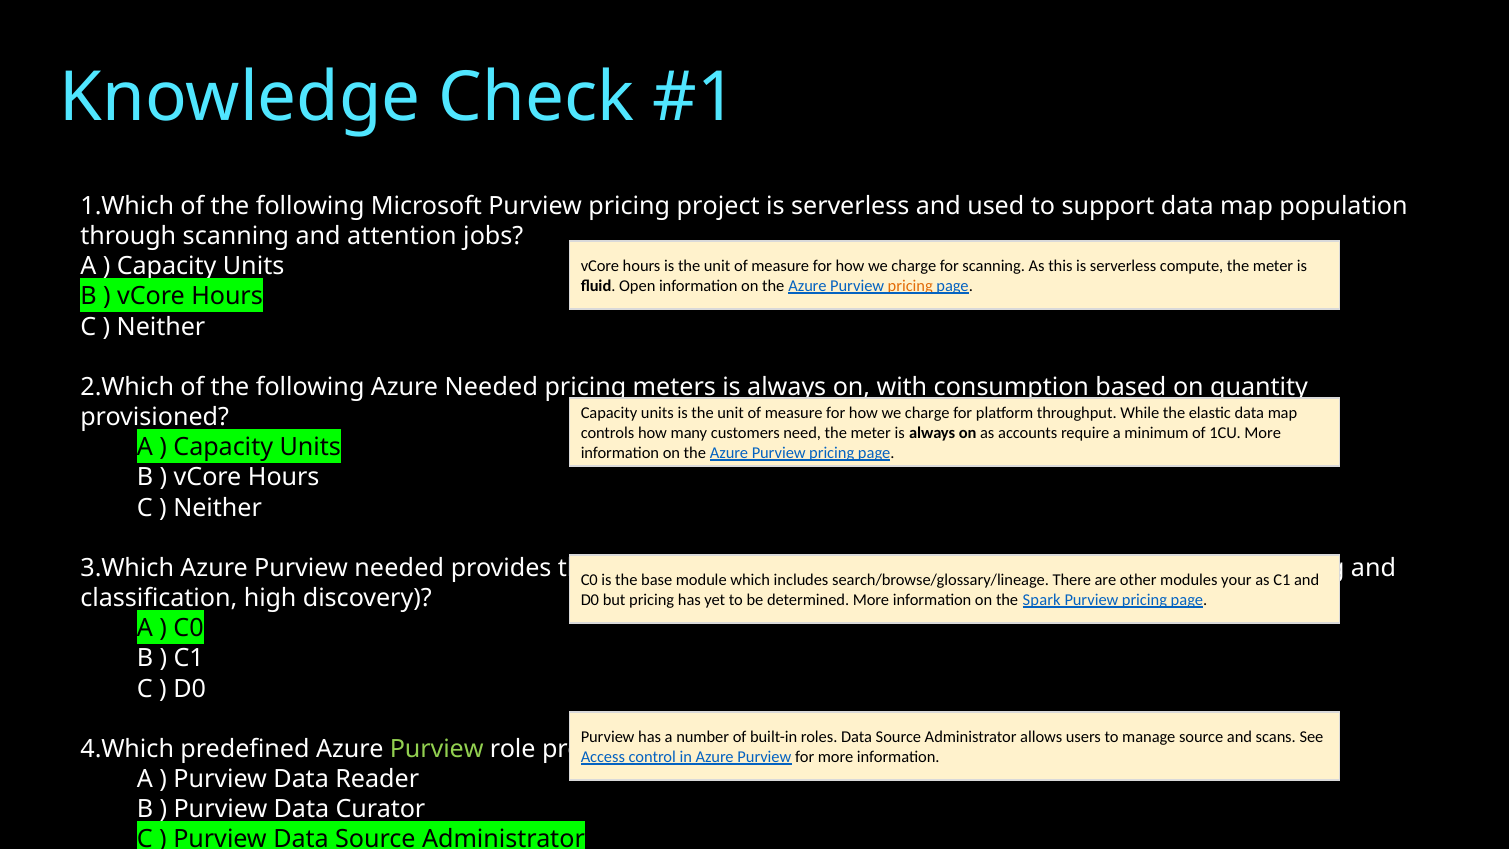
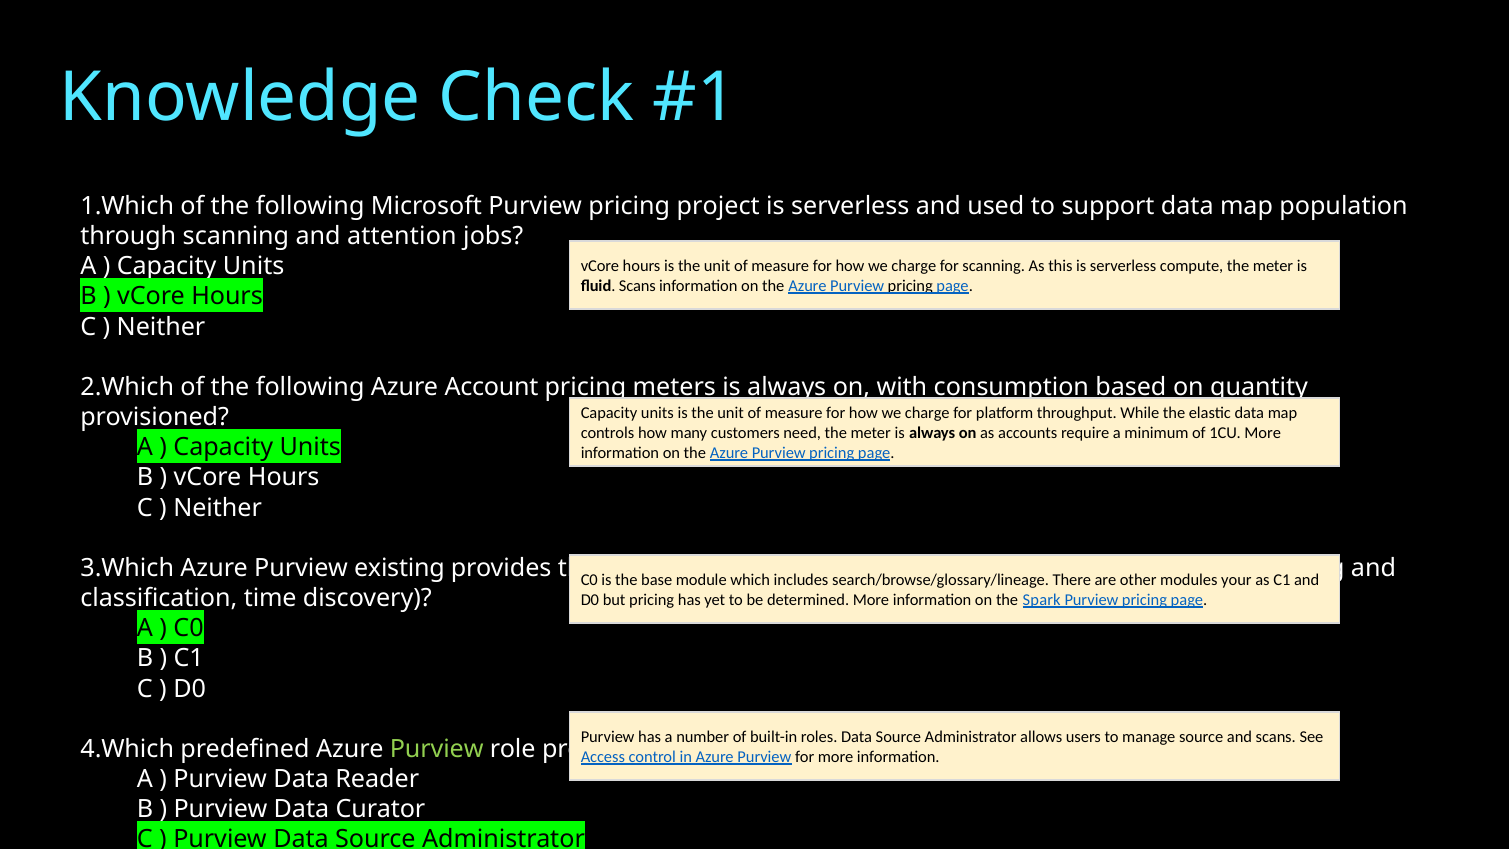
fluid Open: Open -> Scans
pricing at (910, 286) colour: orange -> black
Azure Needed: Needed -> Account
Purview needed: needed -> existing
high: high -> time
